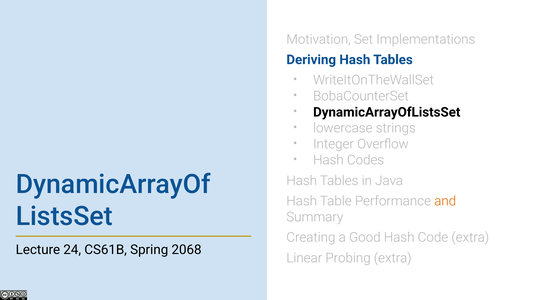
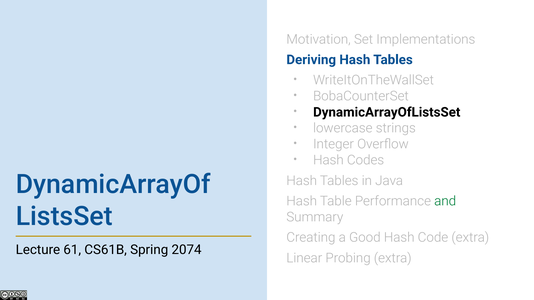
and colour: orange -> green
24: 24 -> 61
2068: 2068 -> 2074
